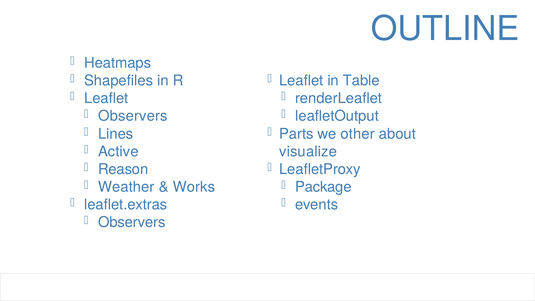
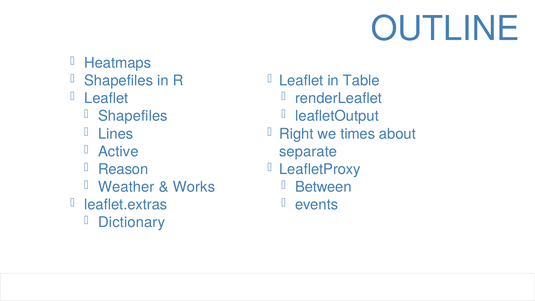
Observers at (133, 116): Observers -> Shapefiles
Parts: Parts -> Right
other: other -> times
visualize: visualize -> separate
Package: Package -> Between
Observers at (132, 222): Observers -> Dictionary
